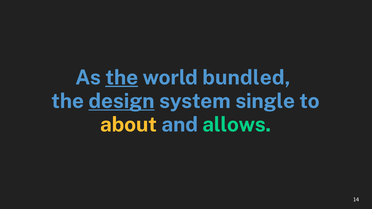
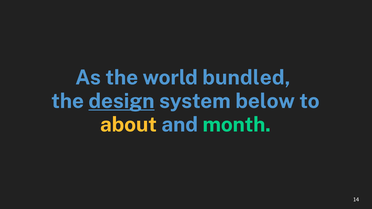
the at (122, 78) underline: present -> none
single: single -> below
allows: allows -> month
